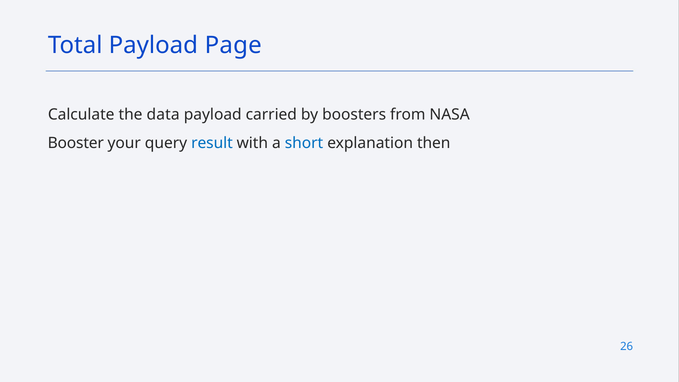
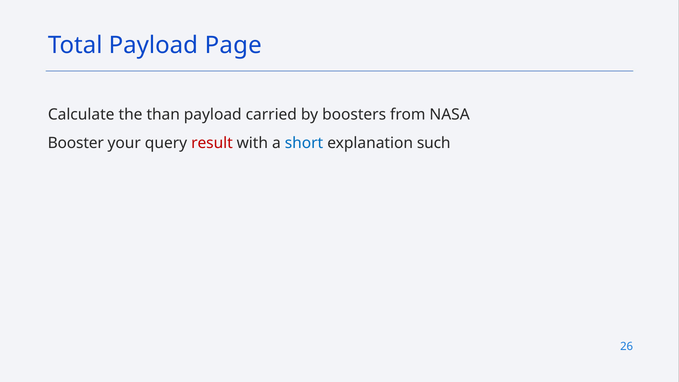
data: data -> than
result colour: blue -> red
then: then -> such
